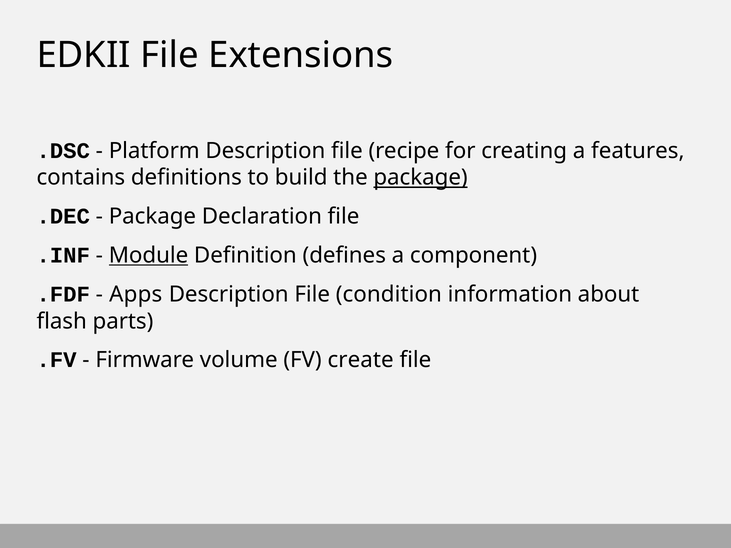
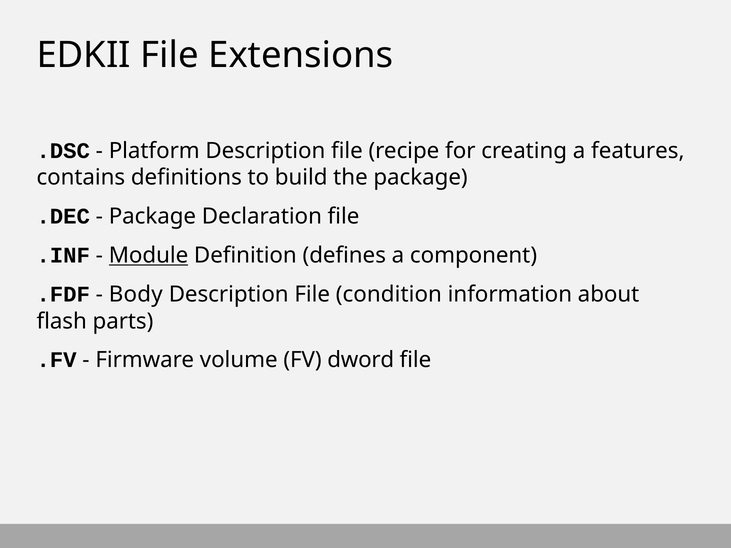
package at (421, 178) underline: present -> none
Apps: Apps -> Body
create: create -> dword
